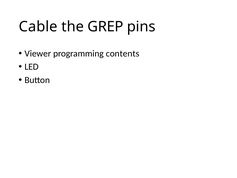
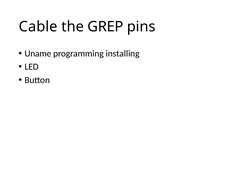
Viewer: Viewer -> Uname
contents: contents -> installing
